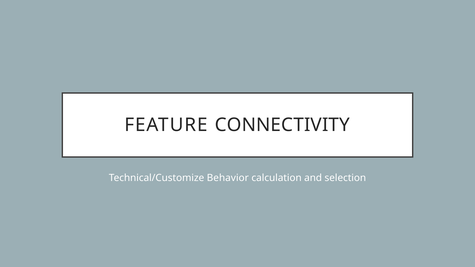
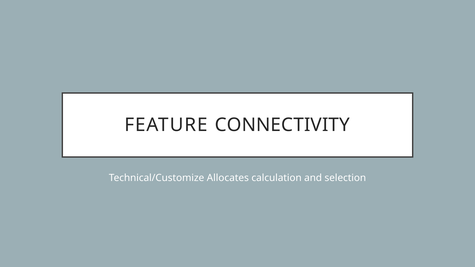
Behavior: Behavior -> Allocates
